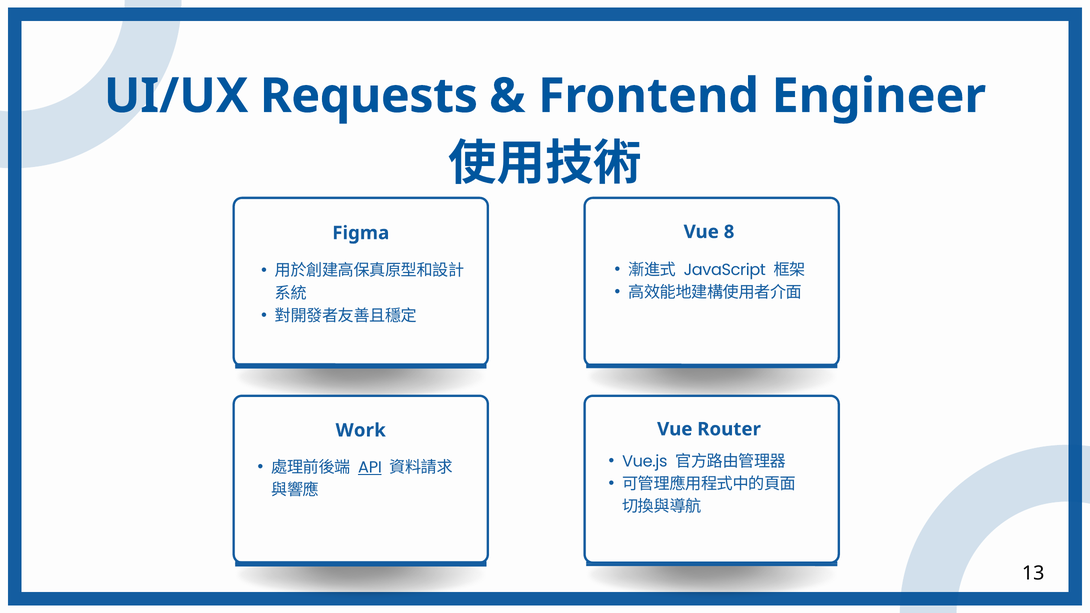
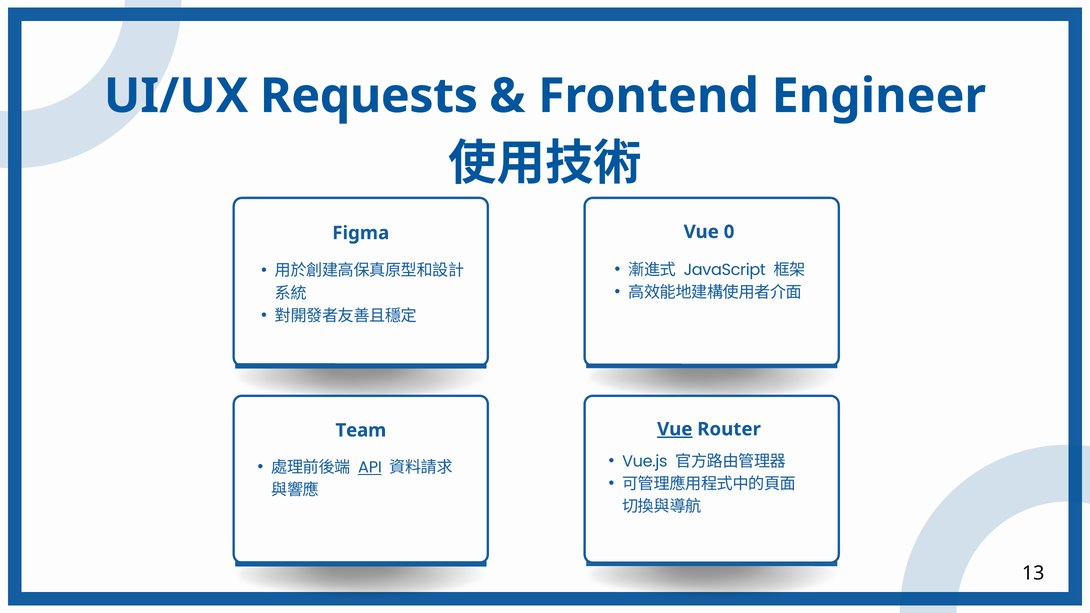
8: 8 -> 0
Vue at (675, 429) underline: none -> present
Work: Work -> Team
